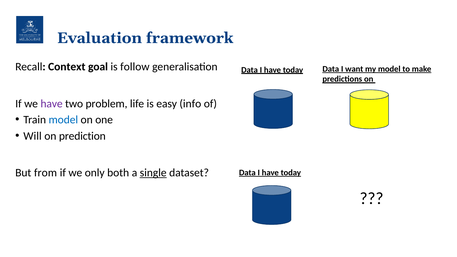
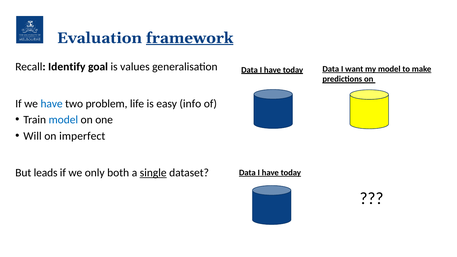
framework underline: none -> present
Context: Context -> Identify
follow: follow -> values
have at (52, 104) colour: purple -> blue
prediction: prediction -> imperfect
from: from -> leads
